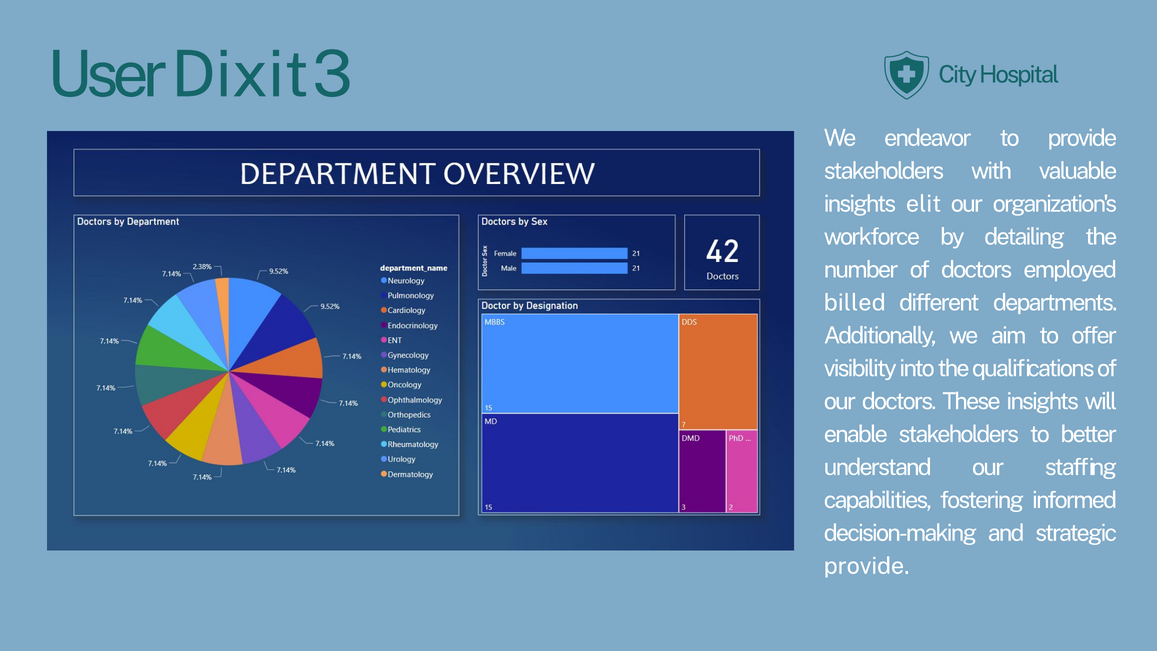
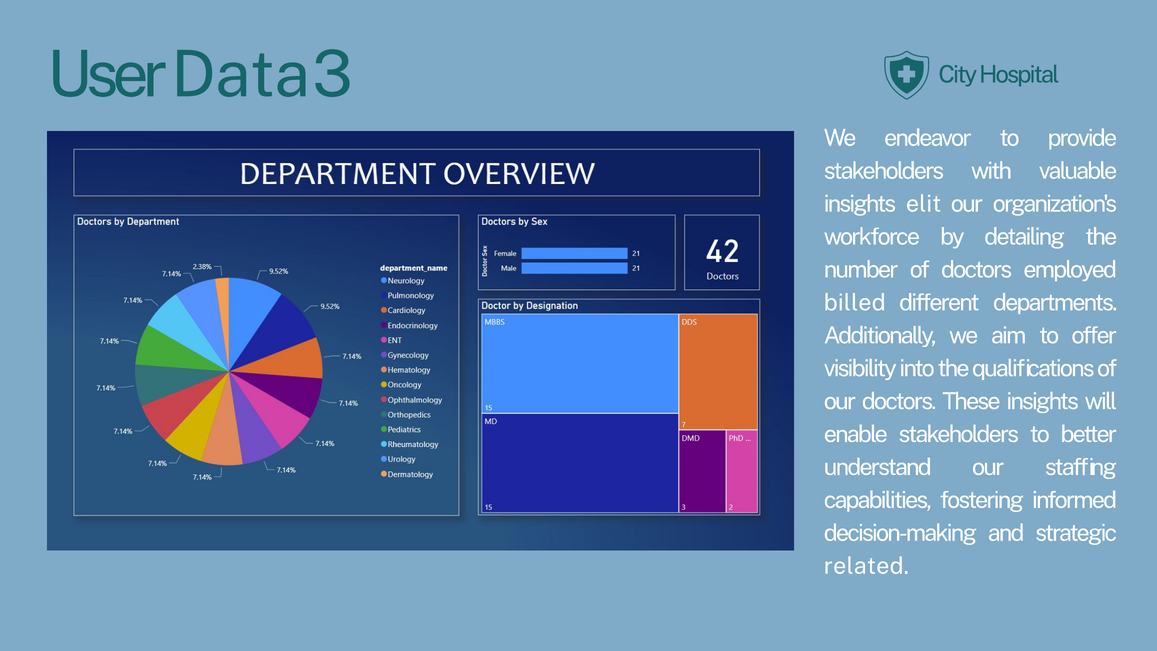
Dixit: Dixit -> Data
provide at (867, 566): provide -> related
